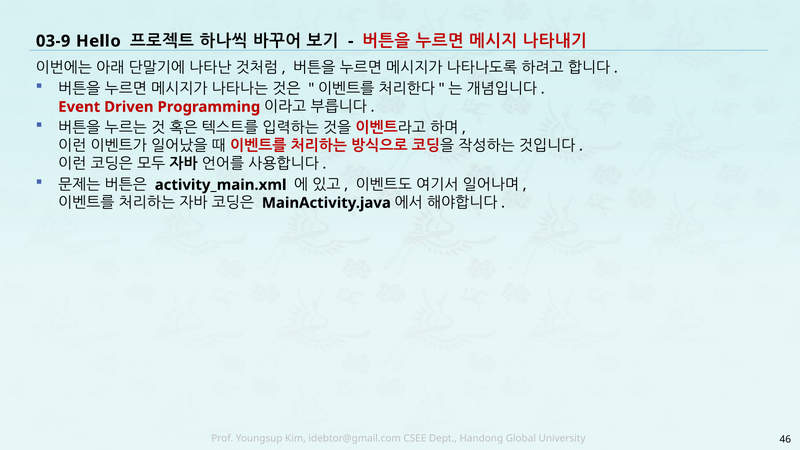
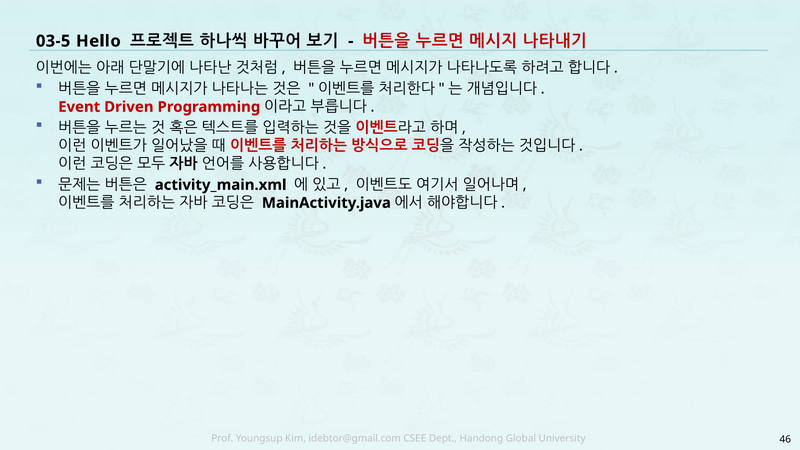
03-9: 03-9 -> 03-5
